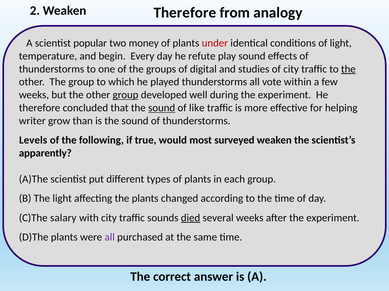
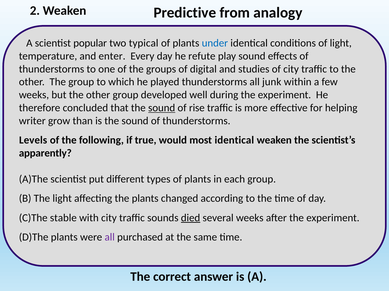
Weaken Therefore: Therefore -> Predictive
money: money -> typical
under colour: red -> blue
begin: begin -> enter
the at (348, 69) underline: present -> none
vote: vote -> junk
group at (126, 95) underline: present -> none
like: like -> rise
most surveyed: surveyed -> identical
salary: salary -> stable
